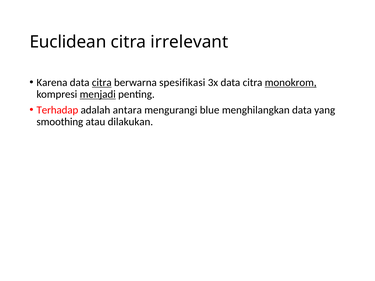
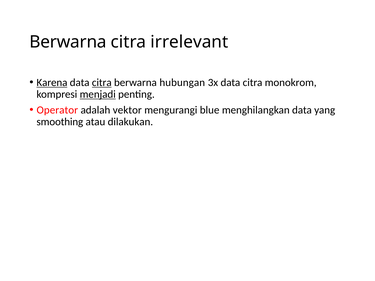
Euclidean at (68, 42): Euclidean -> Berwarna
Karena underline: none -> present
spesifikasi: spesifikasi -> hubungan
monokrom underline: present -> none
Terhadap: Terhadap -> Operator
antara: antara -> vektor
